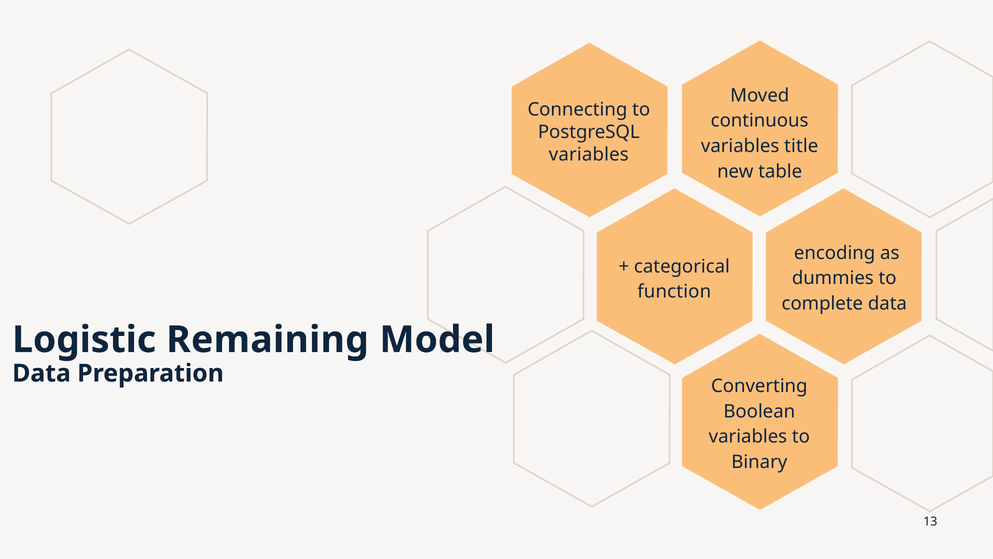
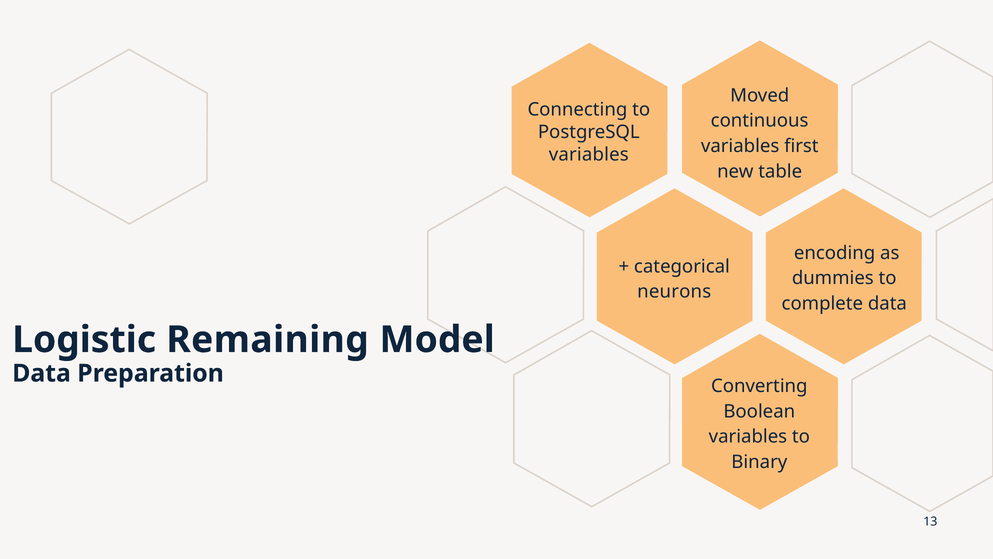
title: title -> first
function: function -> neurons
